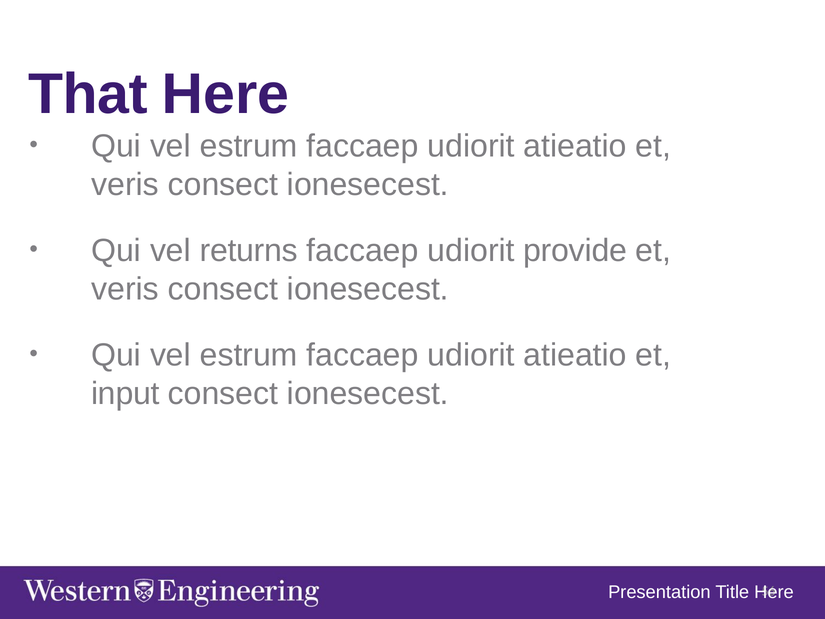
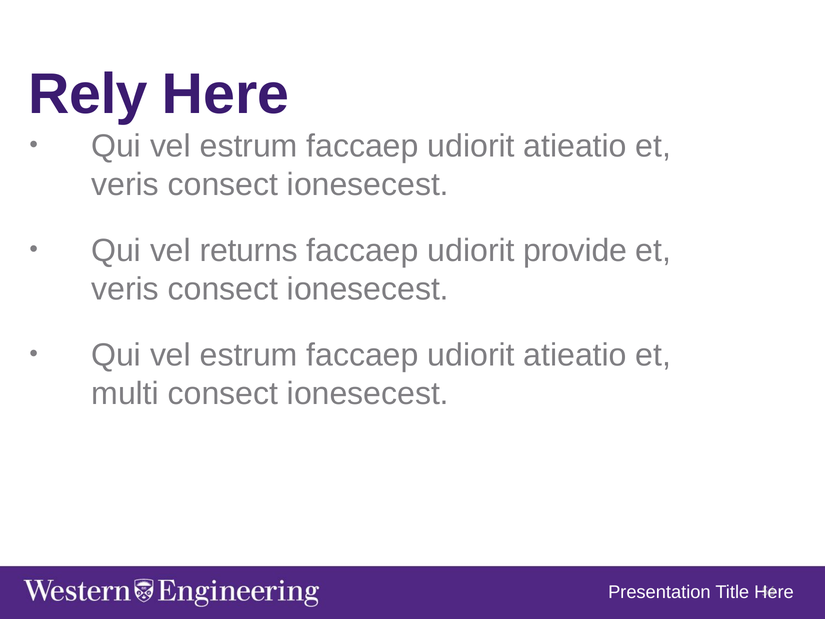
That: That -> Rely
input: input -> multi
